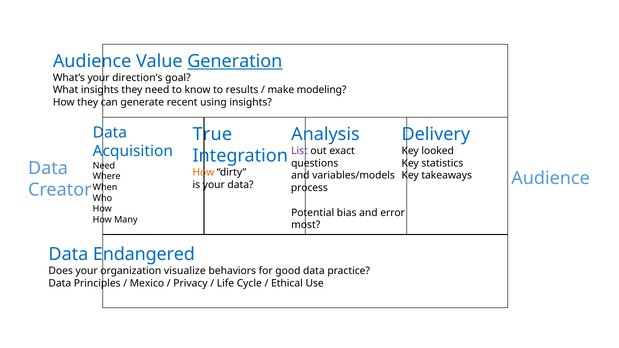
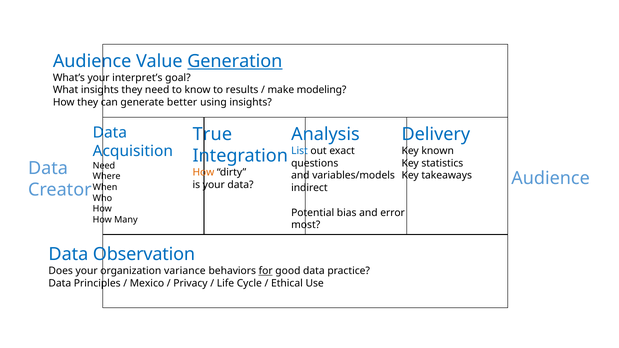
direction’s: direction’s -> interpret’s
recent: recent -> better
List colour: purple -> blue
looked: looked -> known
process: process -> indirect
Endangered: Endangered -> Observation
visualize: visualize -> variance
for underline: none -> present
